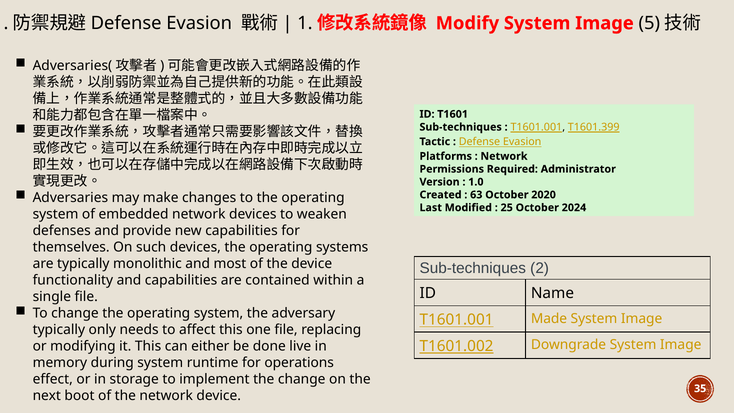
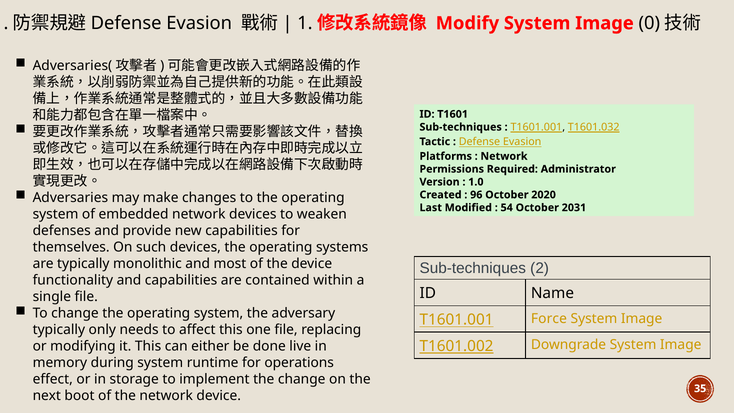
5: 5 -> 0
T1601.399: T1601.399 -> T1601.032
63: 63 -> 96
25: 25 -> 54
2024: 2024 -> 2031
Made: Made -> Force
